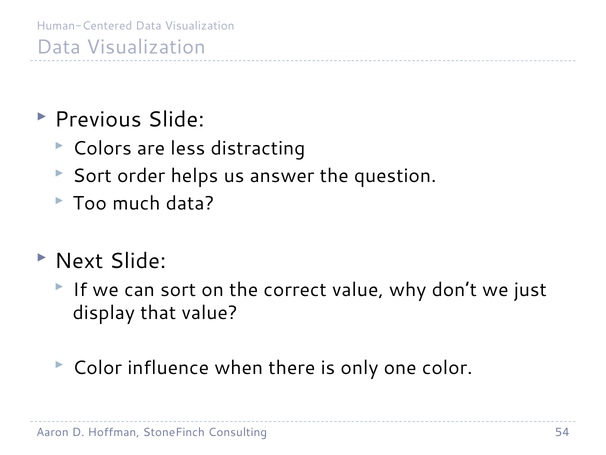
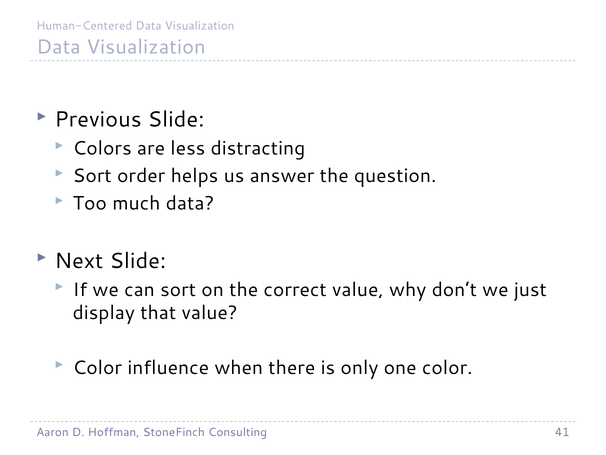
54: 54 -> 41
